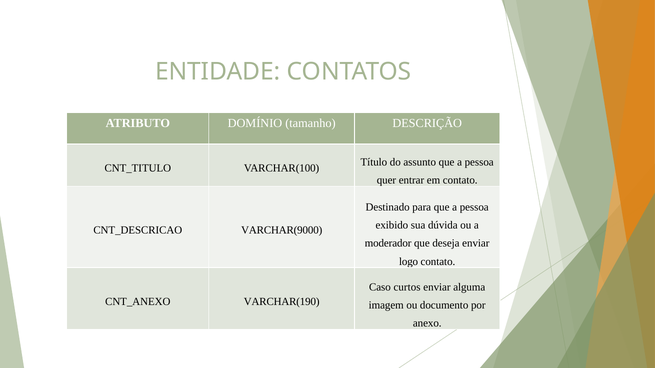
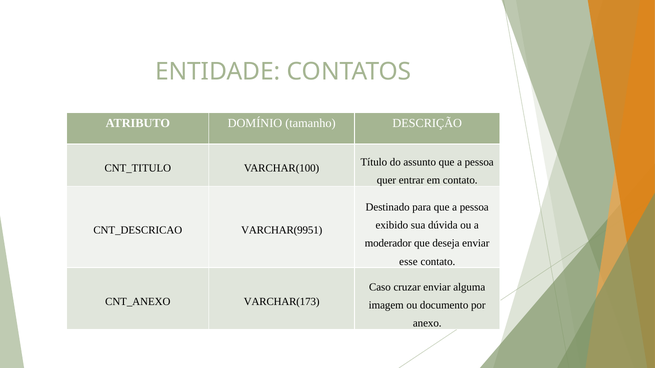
VARCHAR(9000: VARCHAR(9000 -> VARCHAR(9951
logo: logo -> esse
curtos: curtos -> cruzar
VARCHAR(190: VARCHAR(190 -> VARCHAR(173
